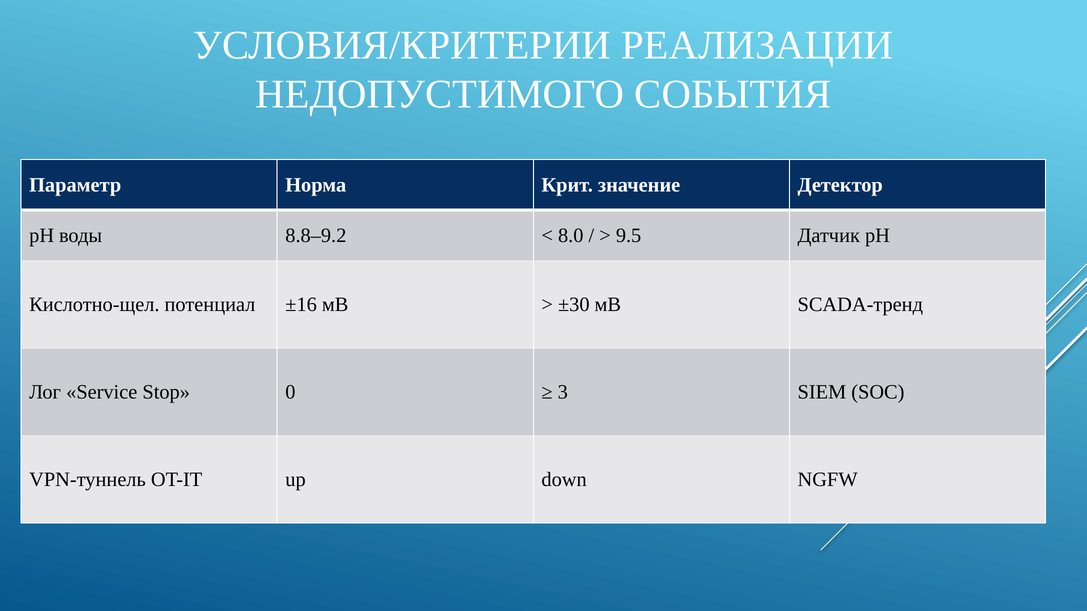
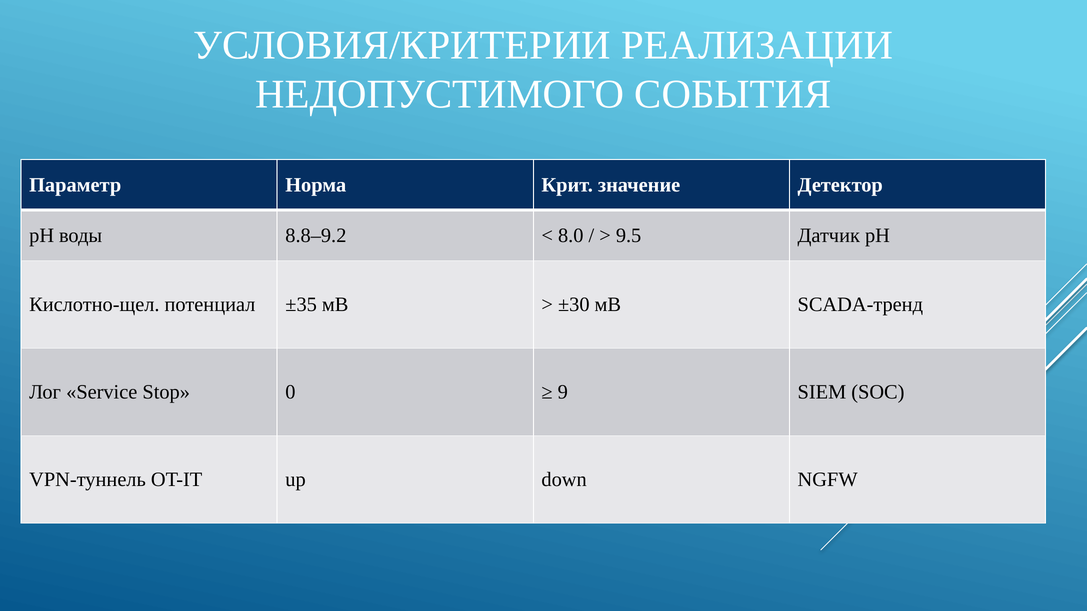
±16: ±16 -> ±35
3: 3 -> 9
